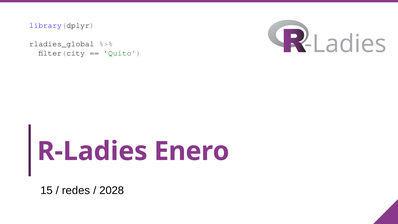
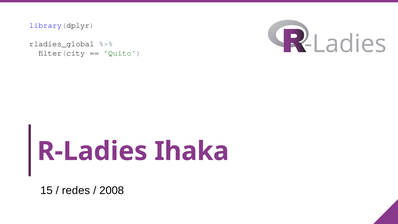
Enero: Enero -> Ihaka
2028: 2028 -> 2008
